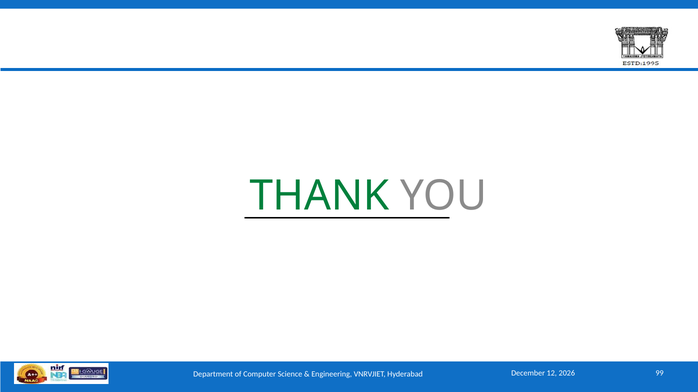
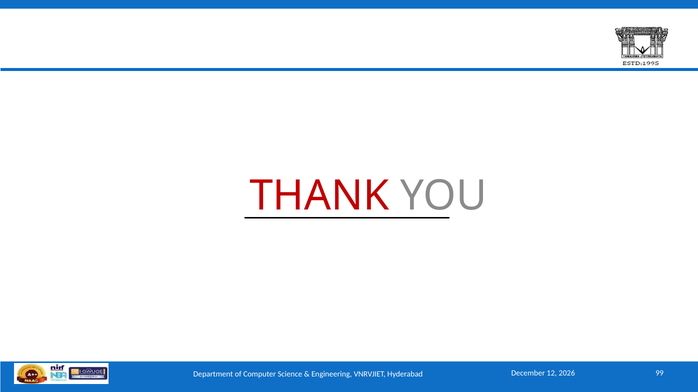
THANK colour: green -> red
